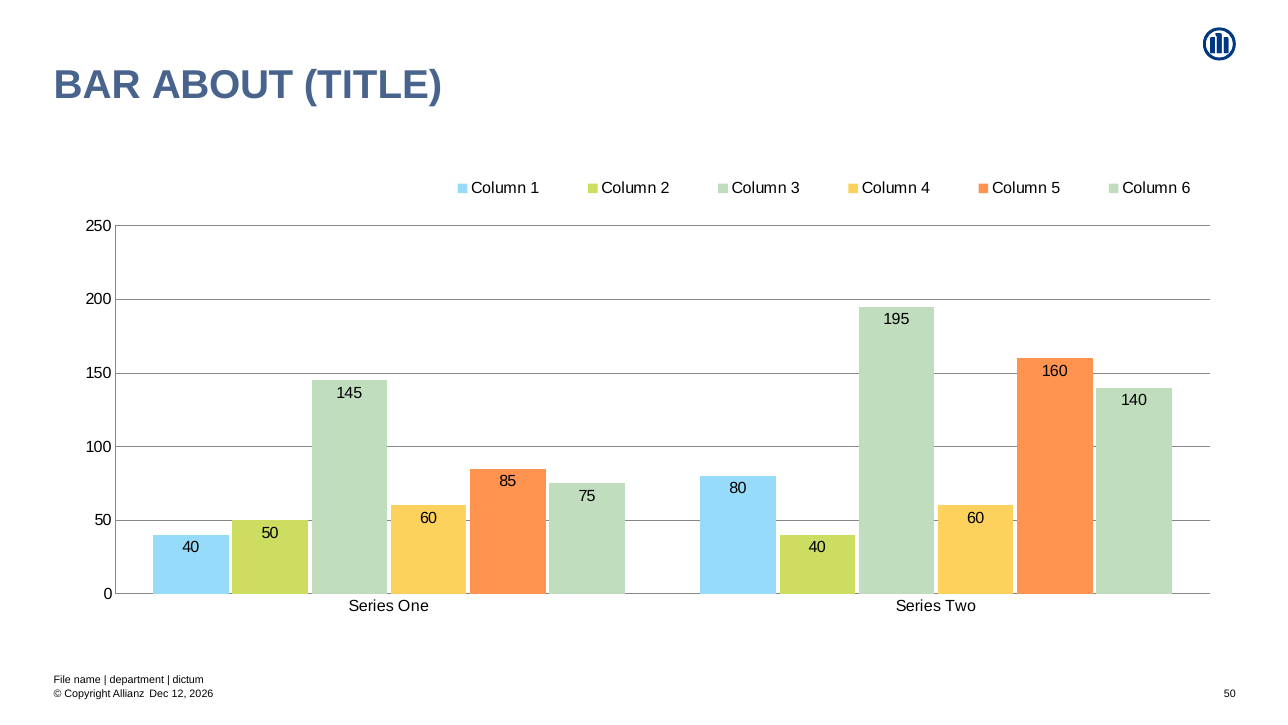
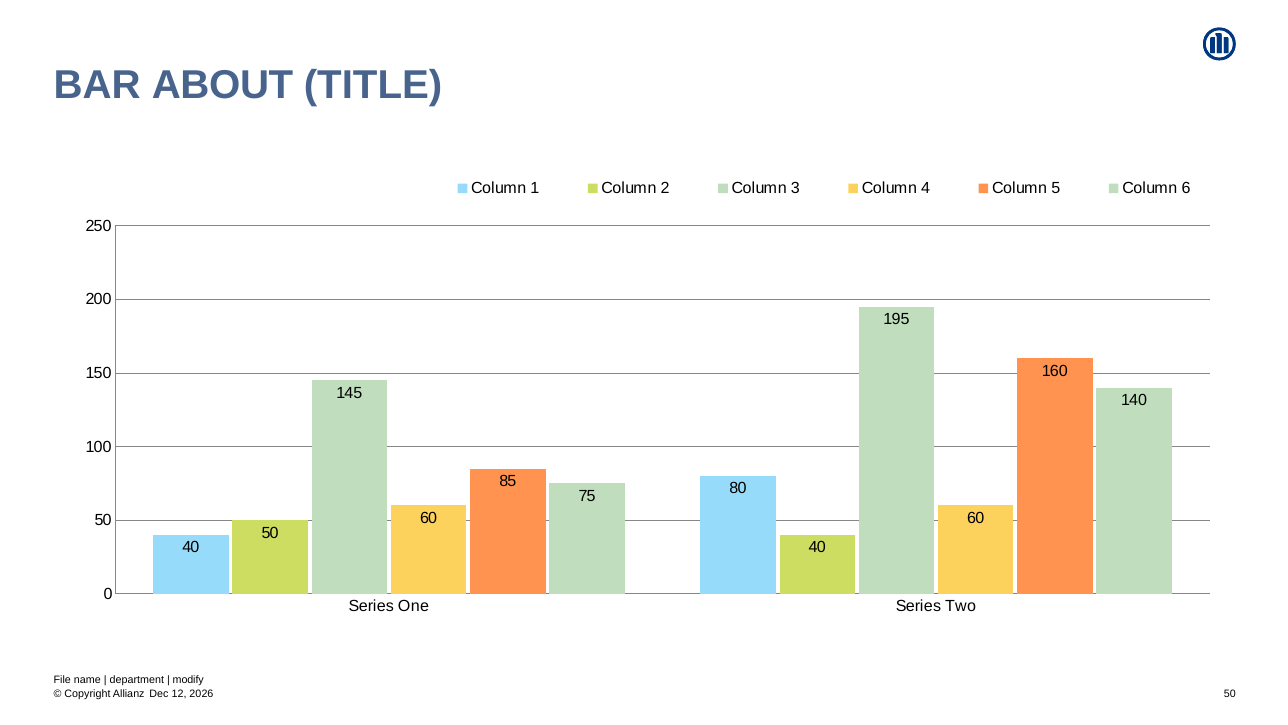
dictum: dictum -> modify
